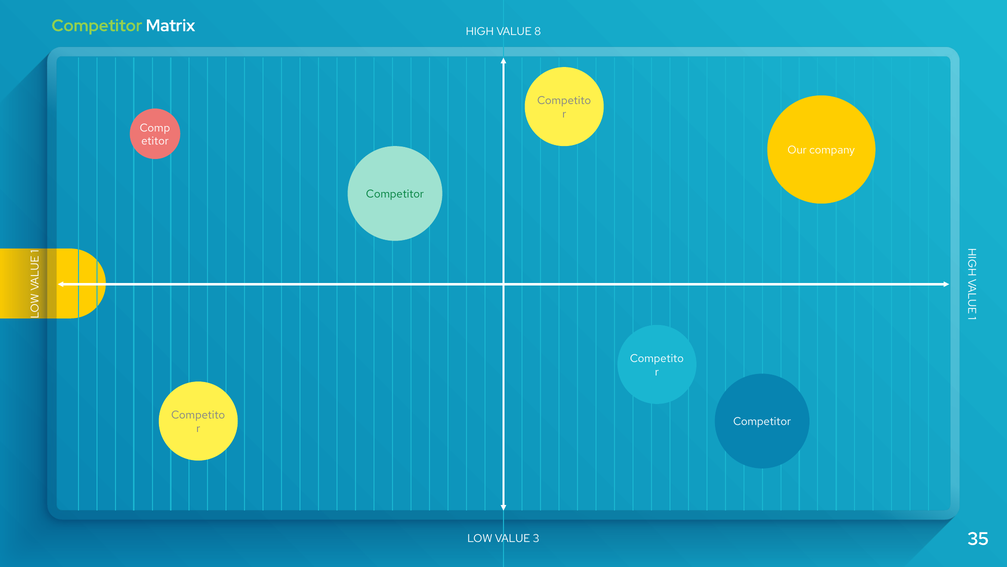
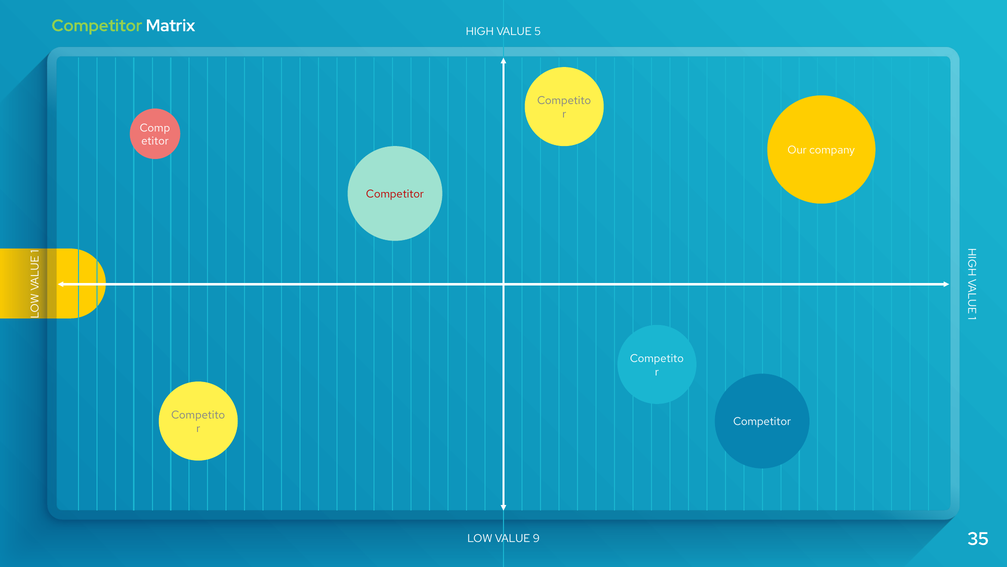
8: 8 -> 5
Competitor at (395, 194) colour: green -> red
3: 3 -> 9
